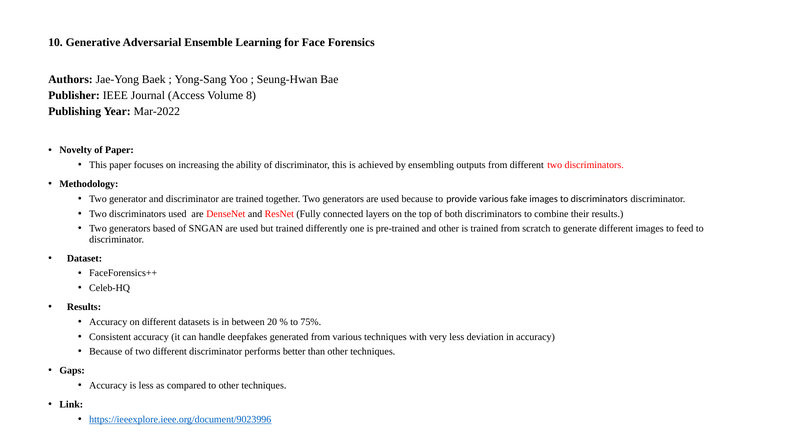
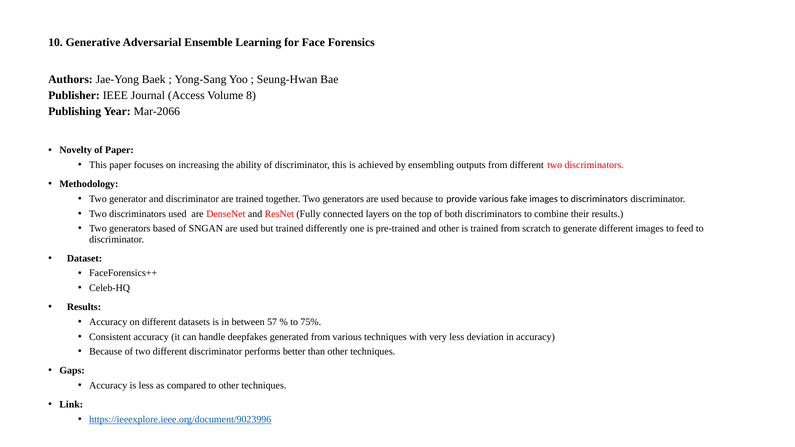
Mar-2022: Mar-2022 -> Mar-2066
20: 20 -> 57
